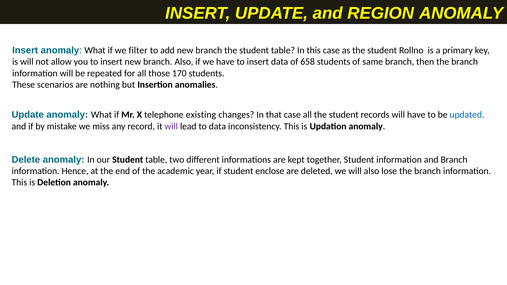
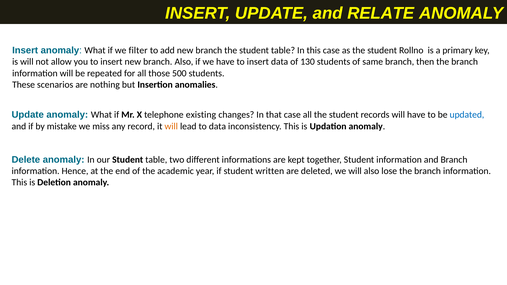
REGION: REGION -> RELATE
658: 658 -> 130
170: 170 -> 500
will at (171, 126) colour: purple -> orange
enclose: enclose -> written
